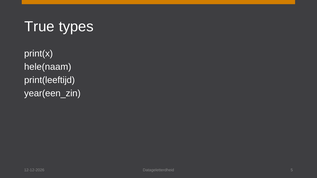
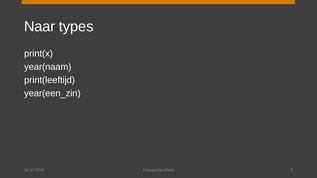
True: True -> Naar
hele(naam: hele(naam -> year(naam
